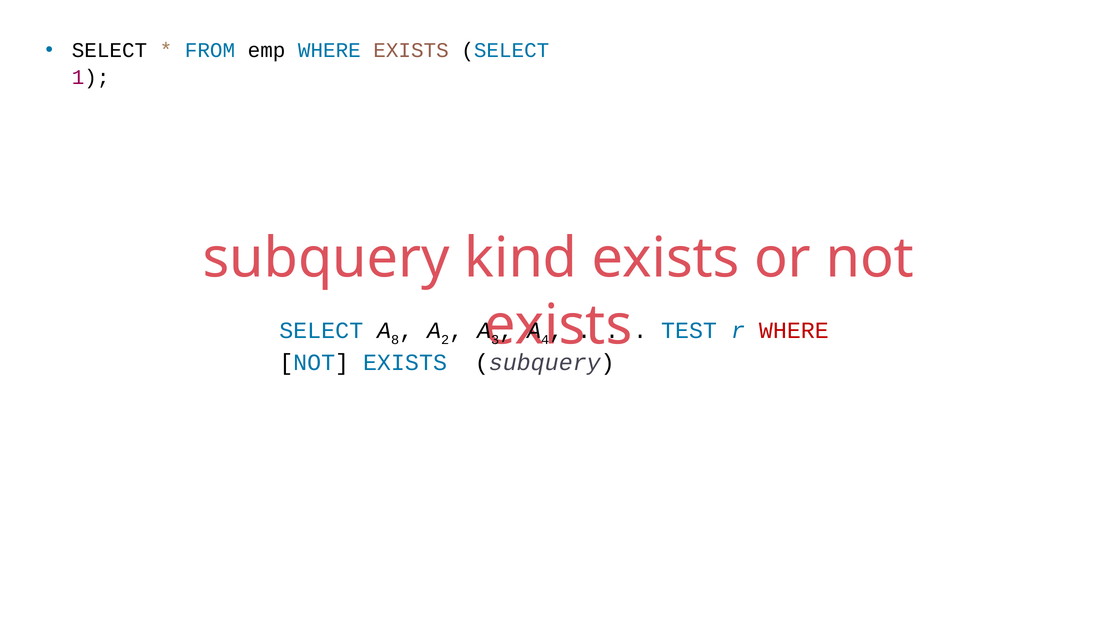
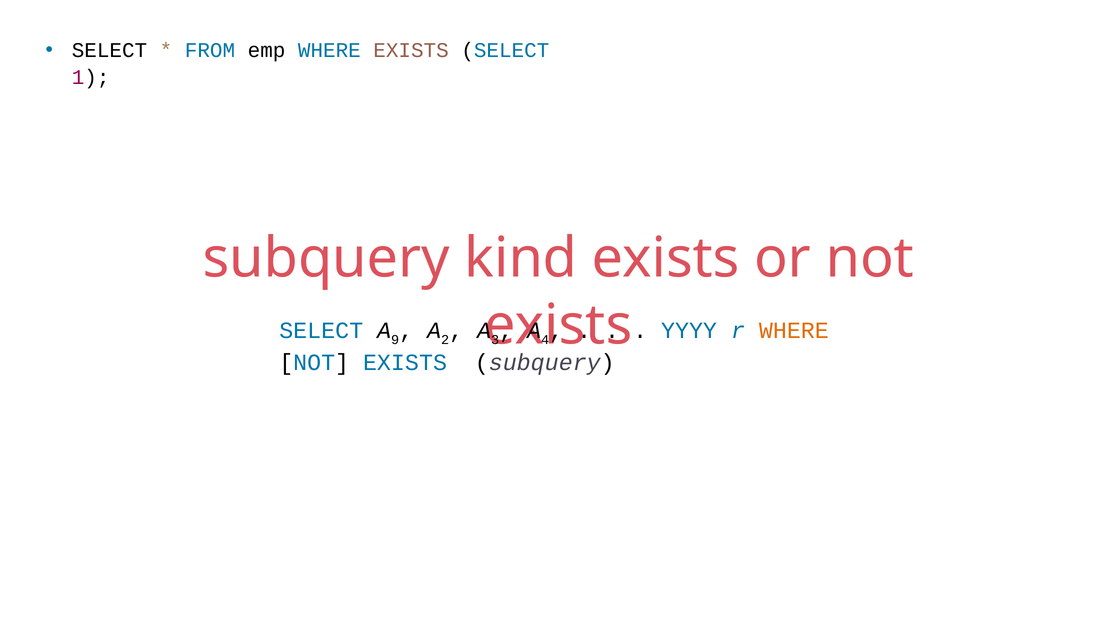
8: 8 -> 9
TEST: TEST -> YYYY
WHERE at (794, 330) colour: red -> orange
